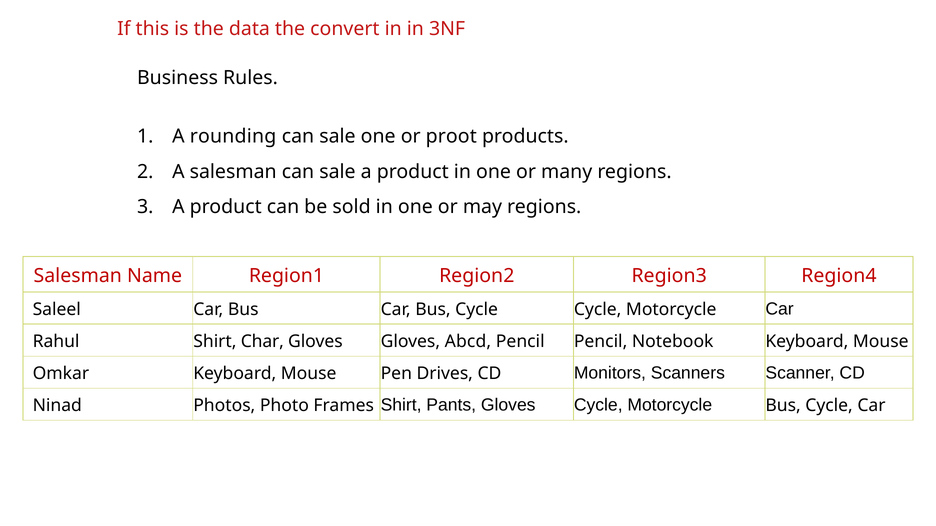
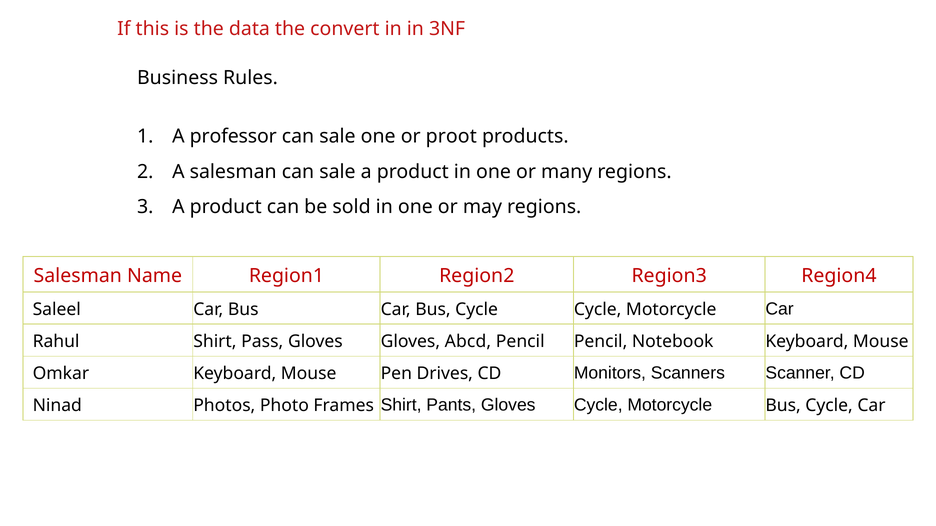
rounding: rounding -> professor
Char: Char -> Pass
